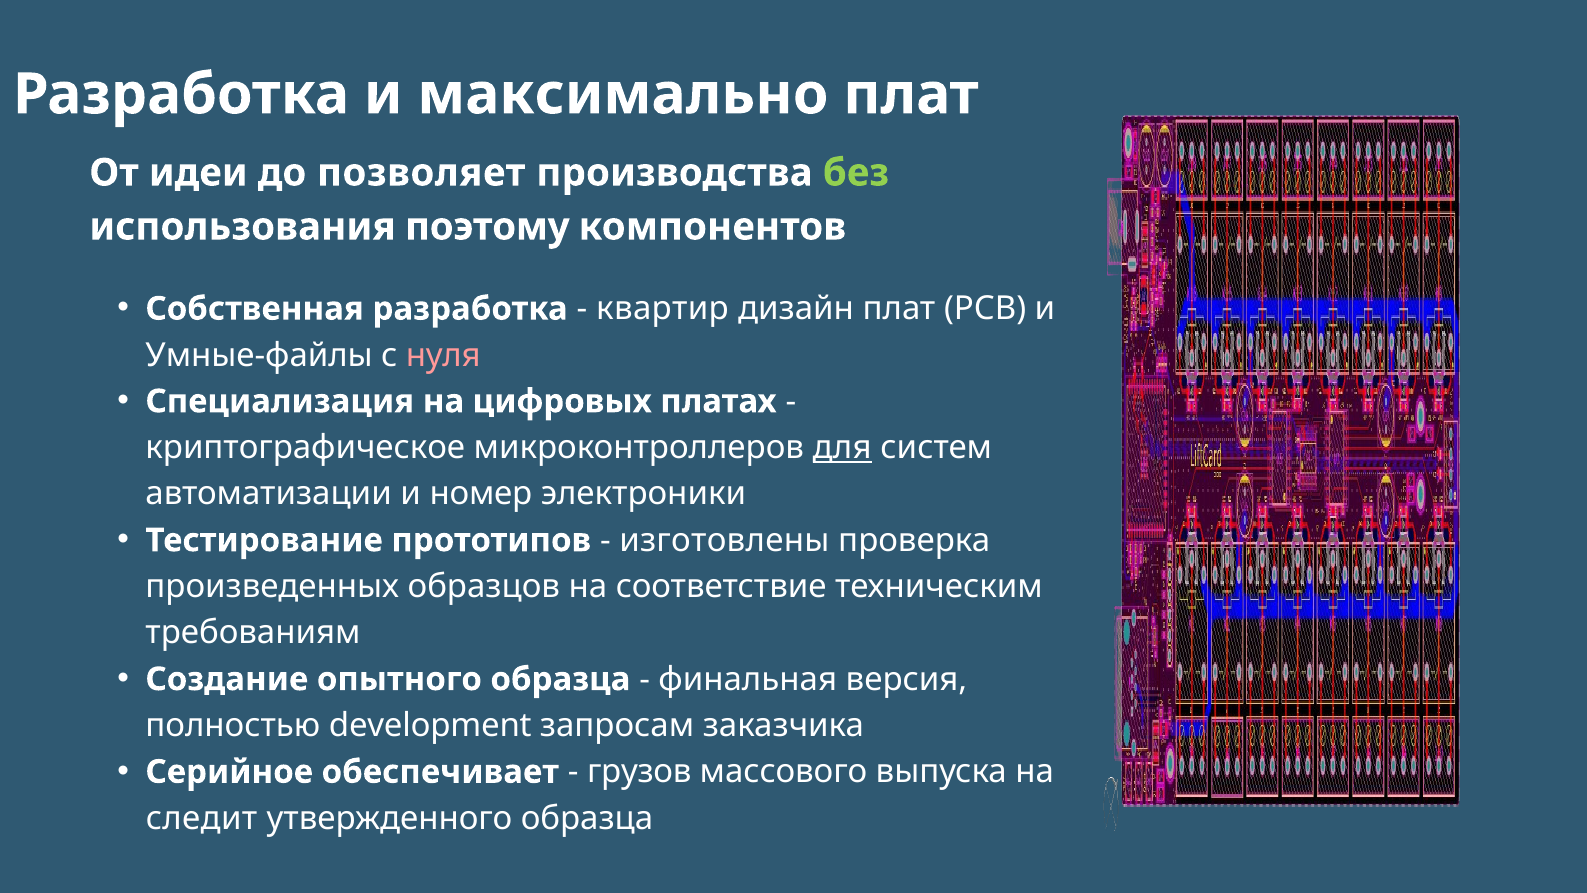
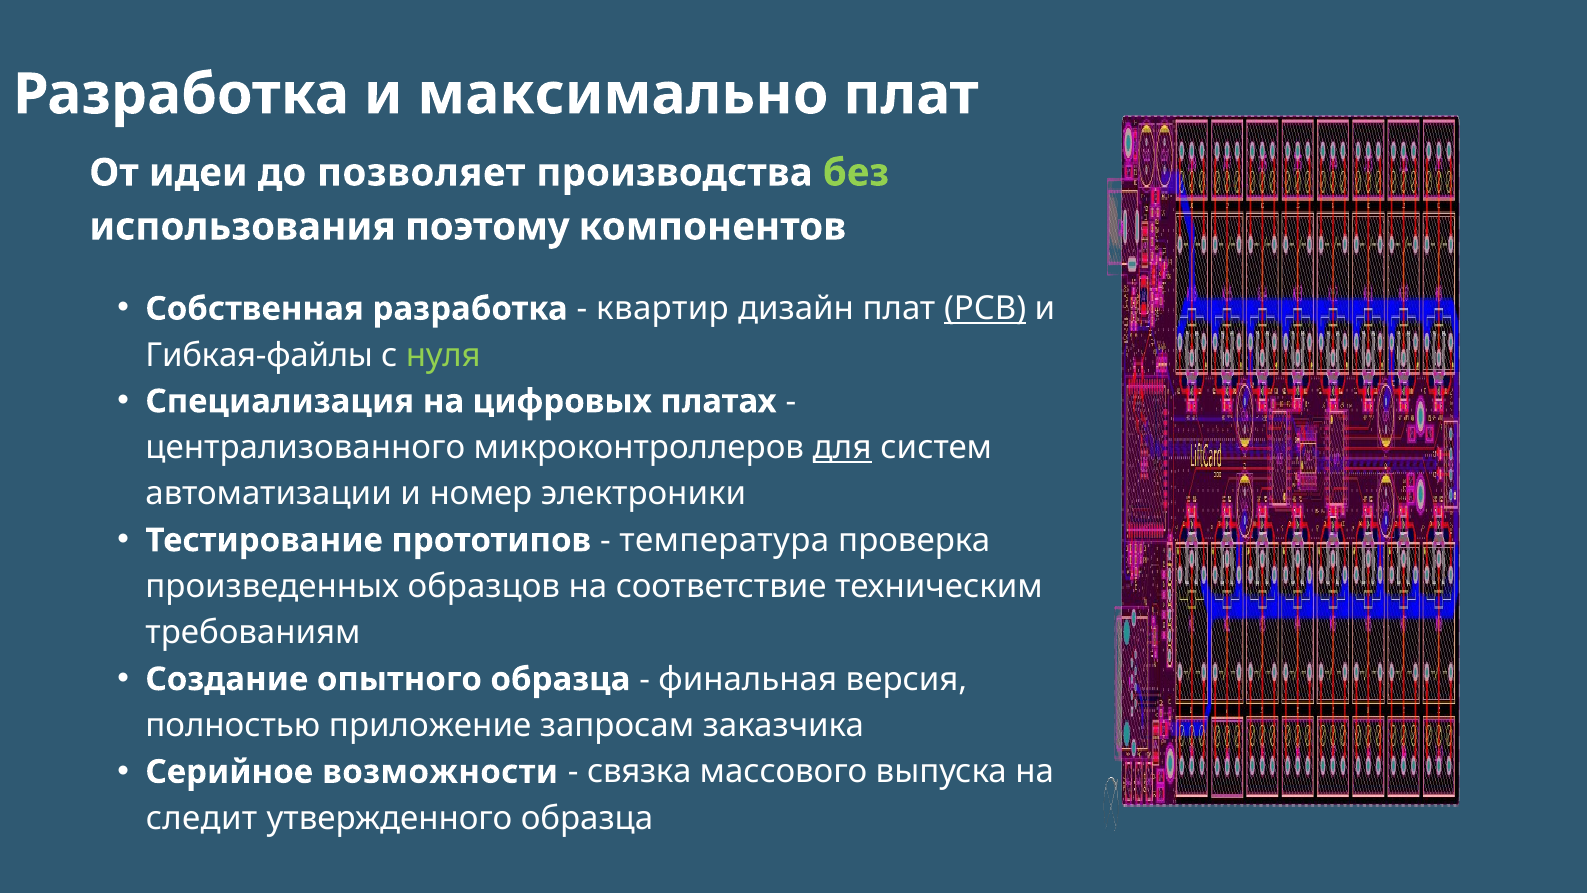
PCB underline: none -> present
Умные-файлы: Умные-файлы -> Гибкая-файлы
нуля colour: pink -> light green
криптографическое: криптографическое -> централизованного
изготовлены: изготовлены -> температура
development: development -> приложение
обеспечивает: обеспечивает -> возможности
грузов: грузов -> связка
